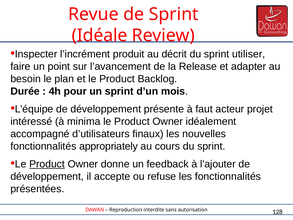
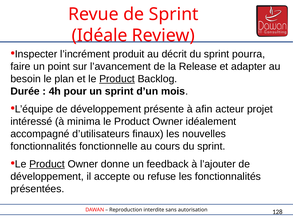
utiliser: utiliser -> pourra
Product at (117, 79) underline: none -> present
faut: faut -> afin
appropriately: appropriately -> fonctionnelle
